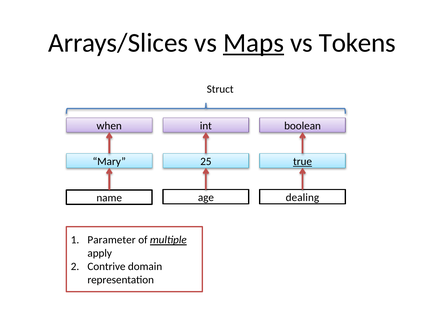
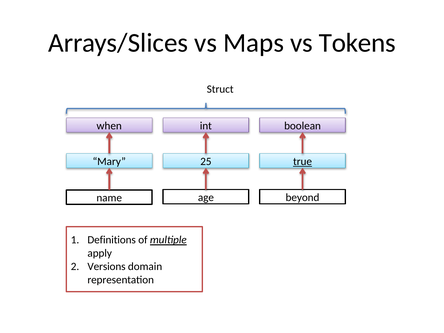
Maps underline: present -> none
dealing: dealing -> beyond
Parameter: Parameter -> Definitions
Contrive: Contrive -> Versions
